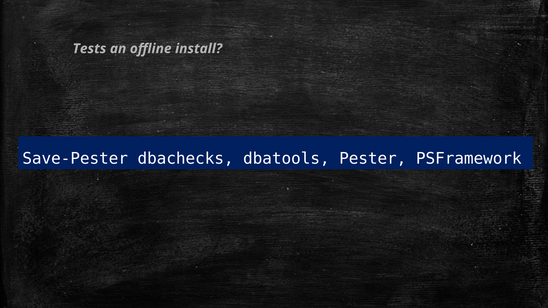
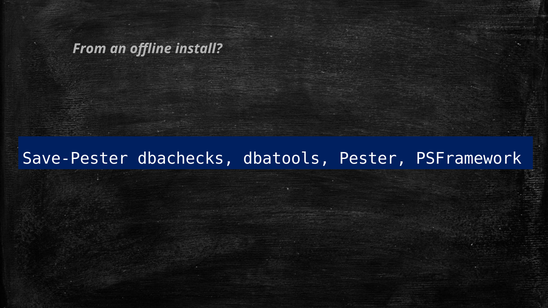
Tests: Tests -> From
